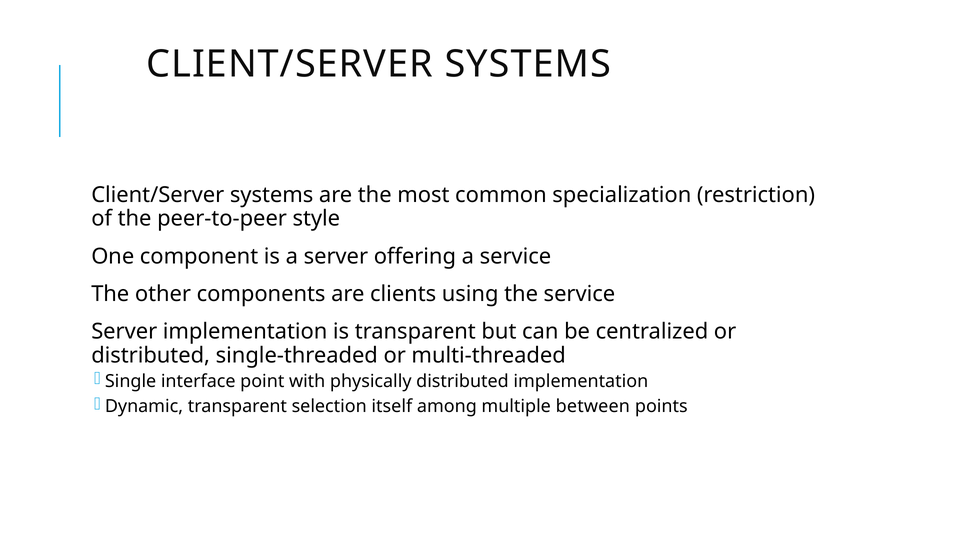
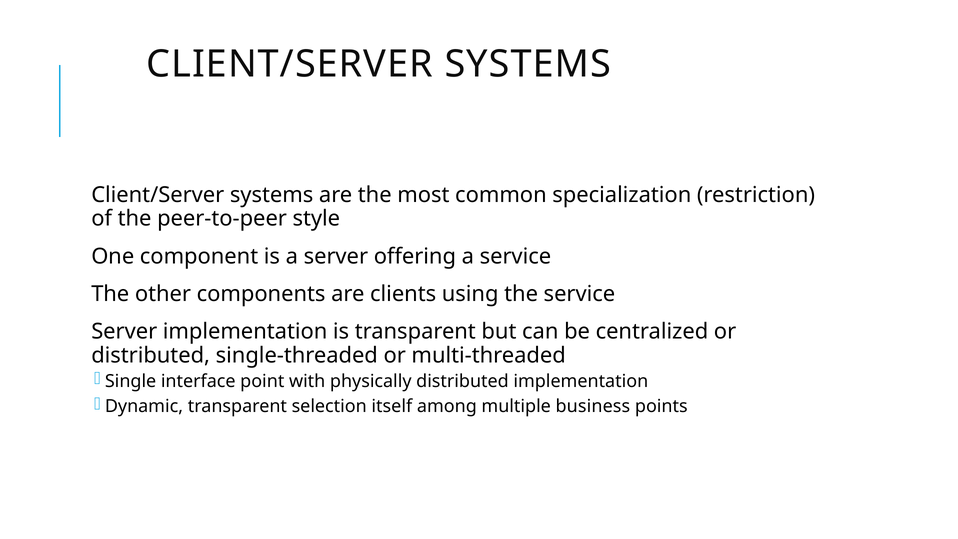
between: between -> business
